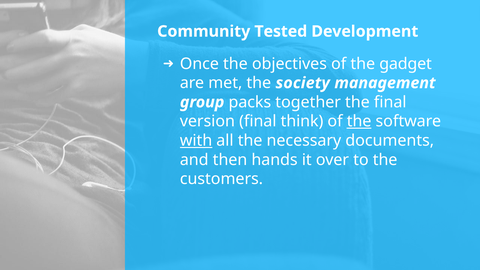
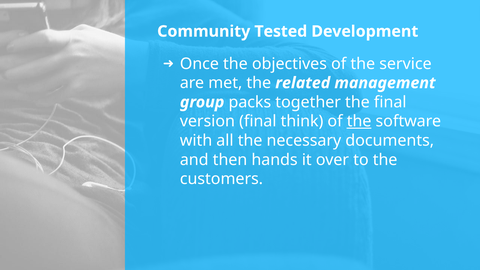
gadget: gadget -> service
society: society -> related
with underline: present -> none
